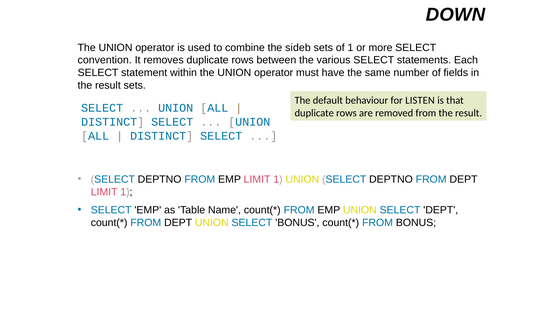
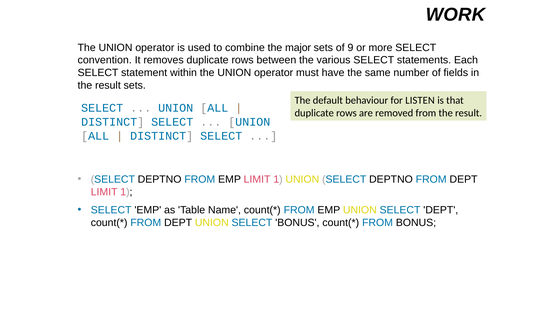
DOWN: DOWN -> WORK
sideb: sideb -> major
of 1: 1 -> 9
